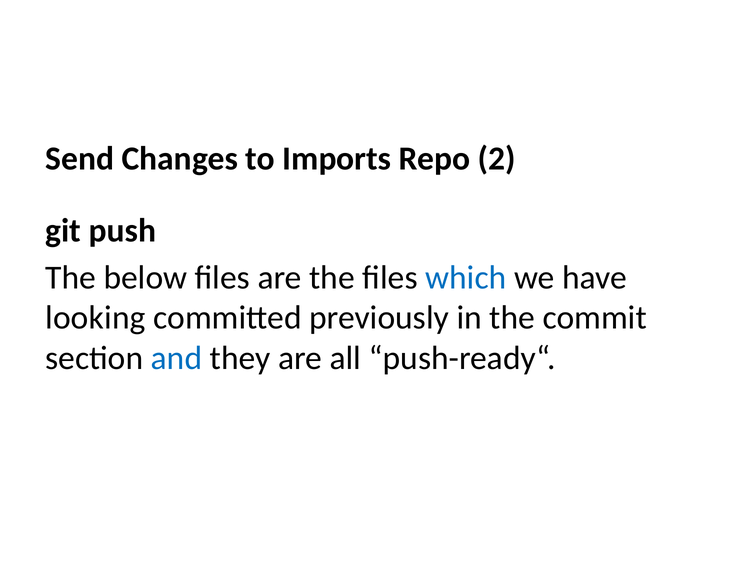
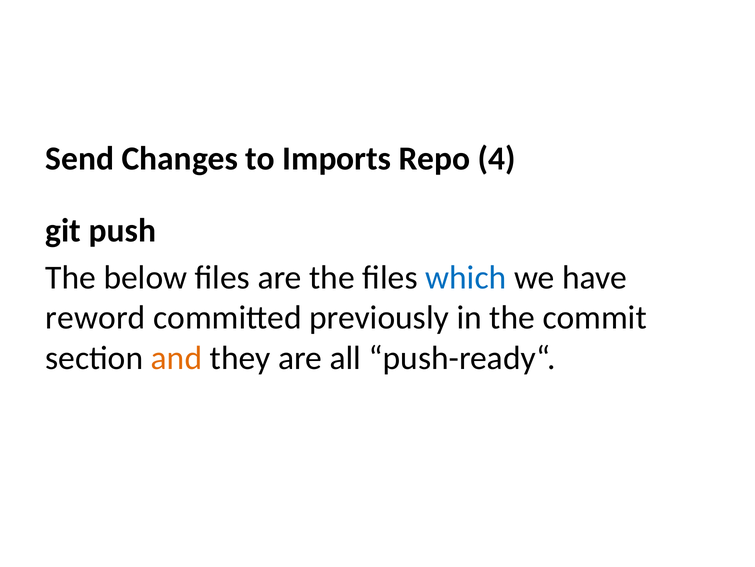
2: 2 -> 4
looking: looking -> reword
and colour: blue -> orange
